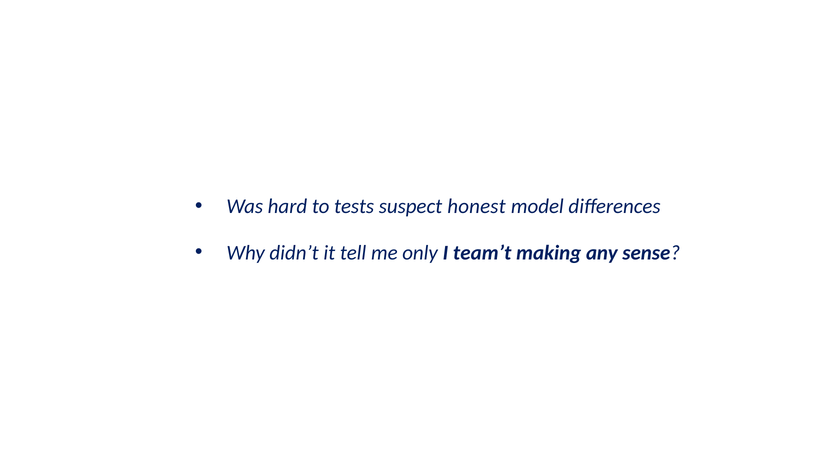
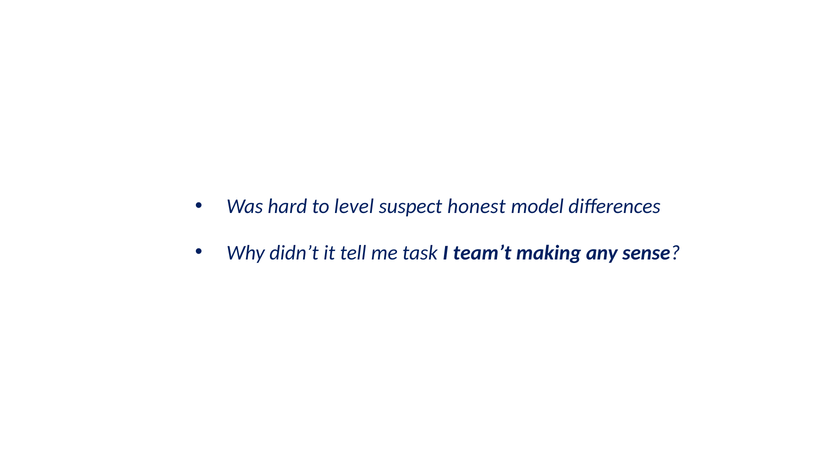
tests: tests -> level
only: only -> task
